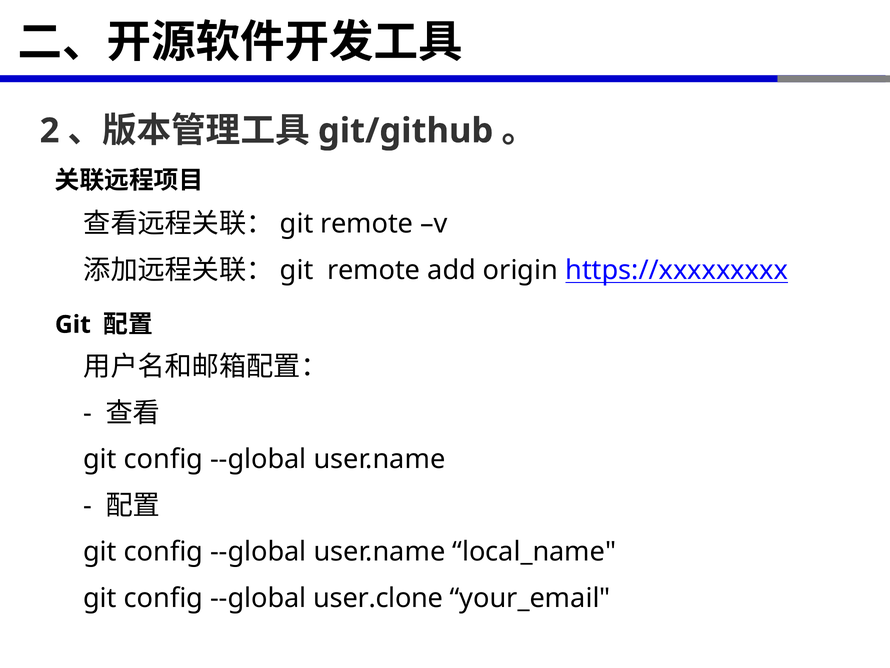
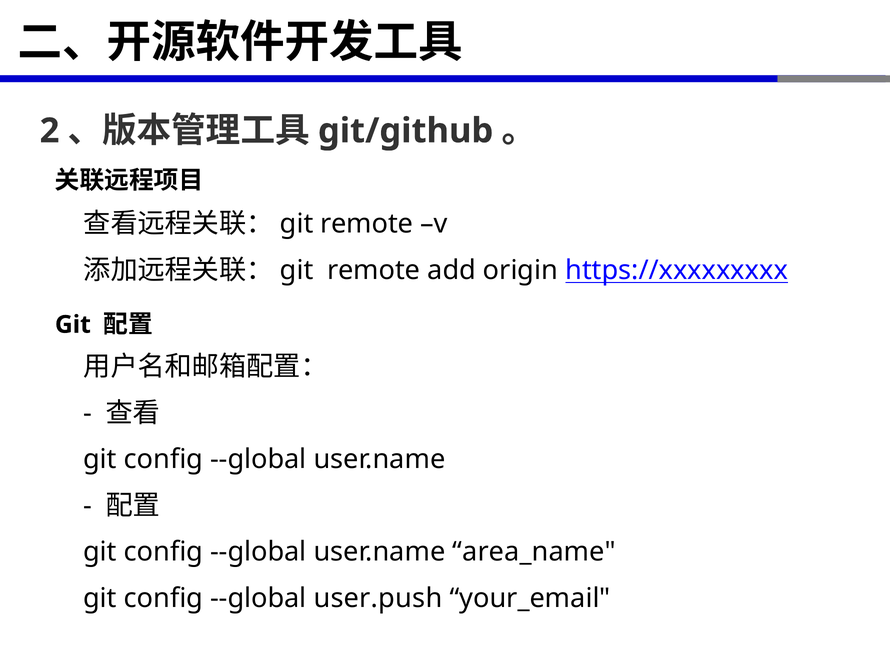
local_name: local_name -> area_name
user.clone: user.clone -> user.push
